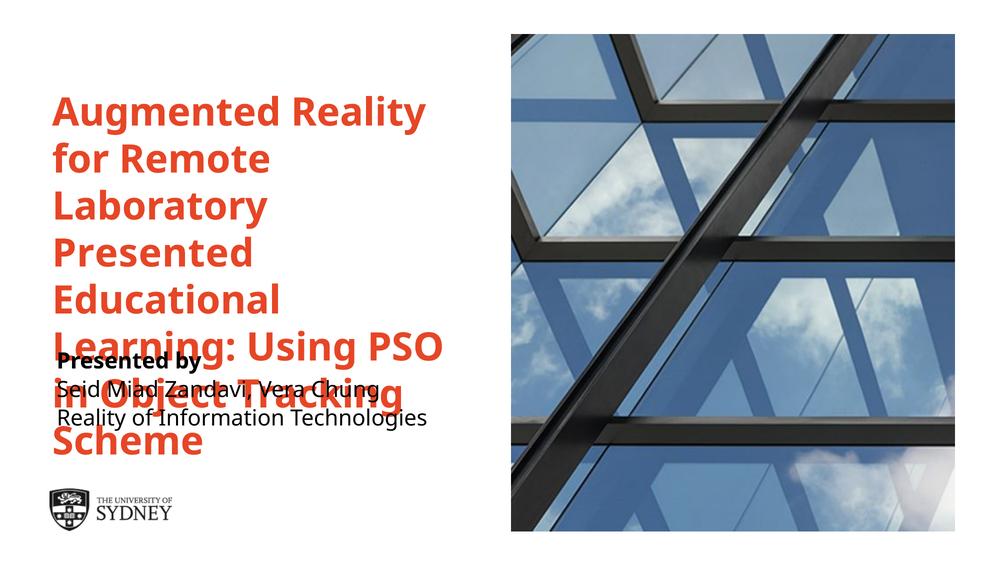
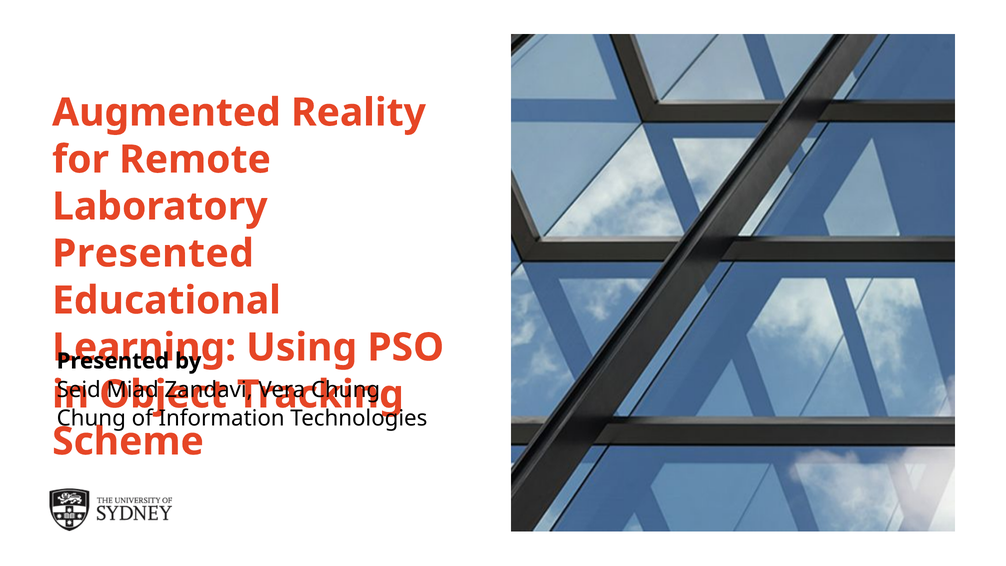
Reality at (91, 418): Reality -> Chung
